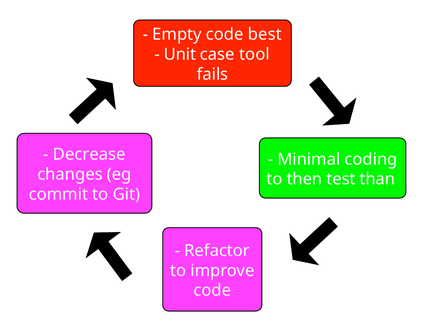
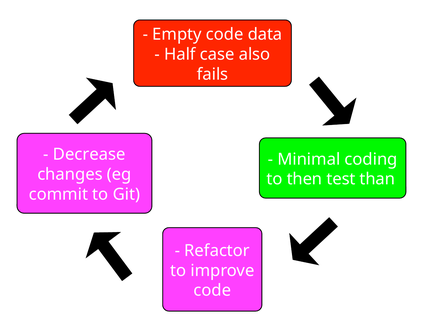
best: best -> data
Unit: Unit -> Half
tool: tool -> also
